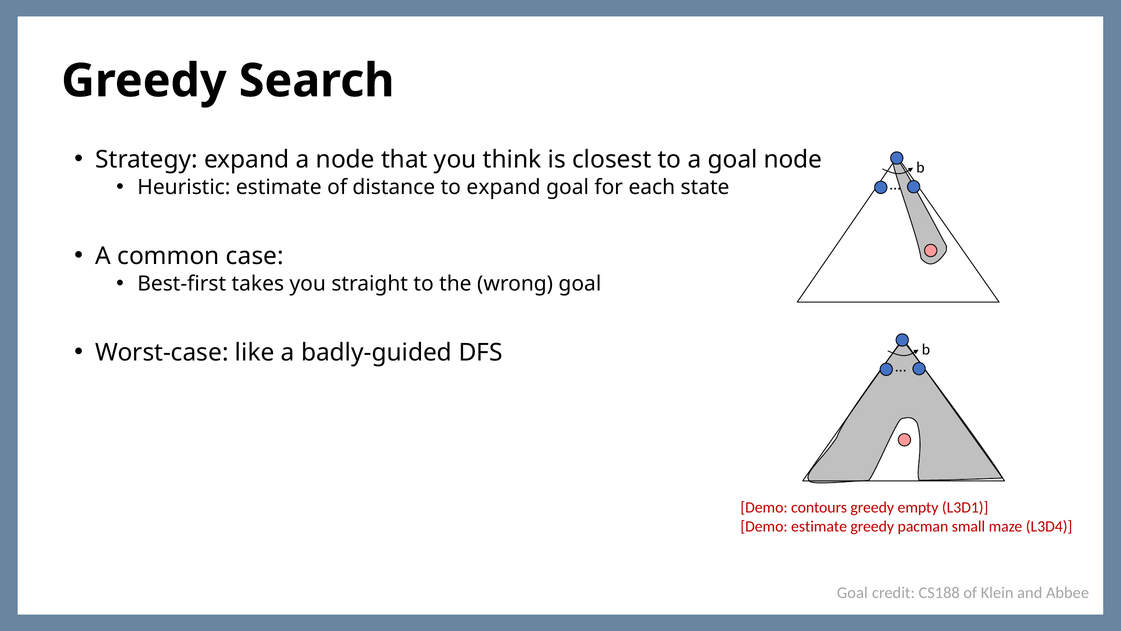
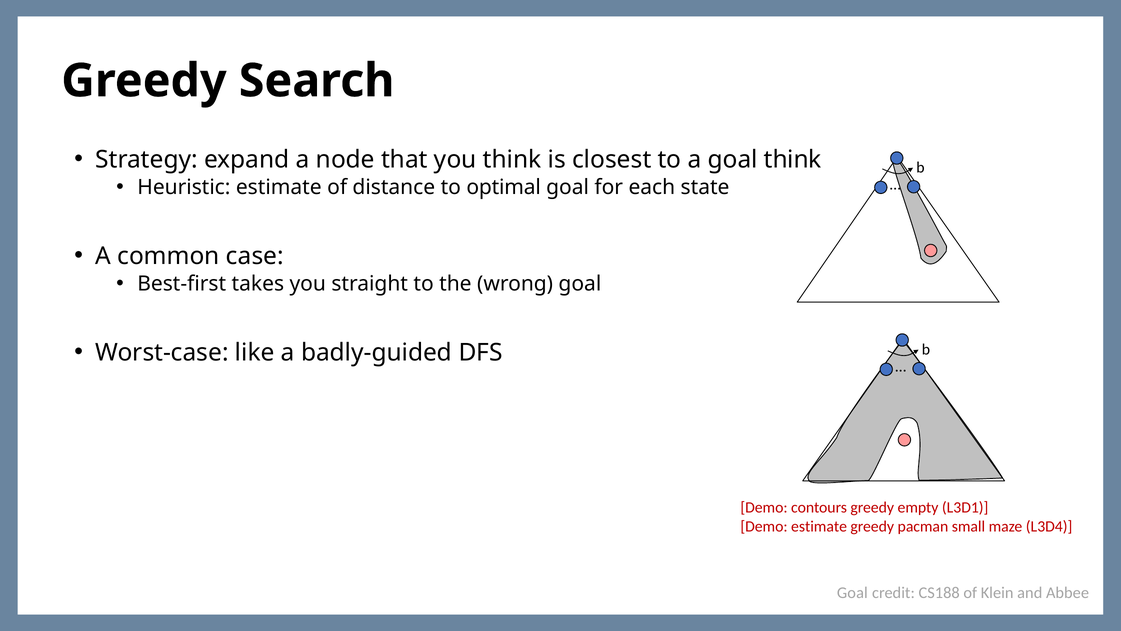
goal node: node -> think
to expand: expand -> optimal
